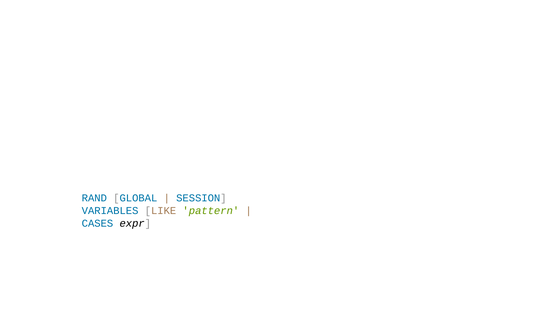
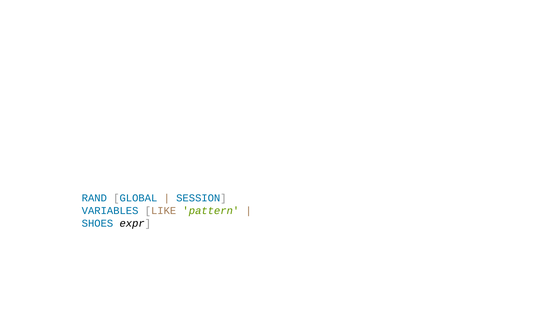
CASES: CASES -> SHOES
